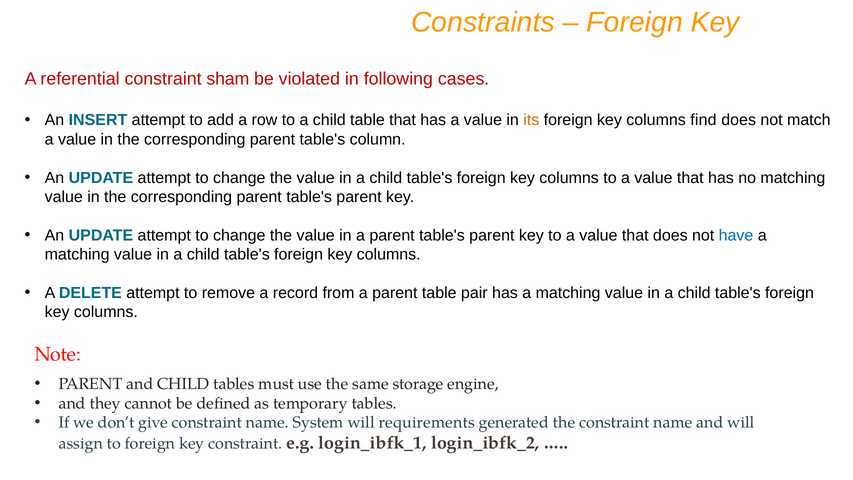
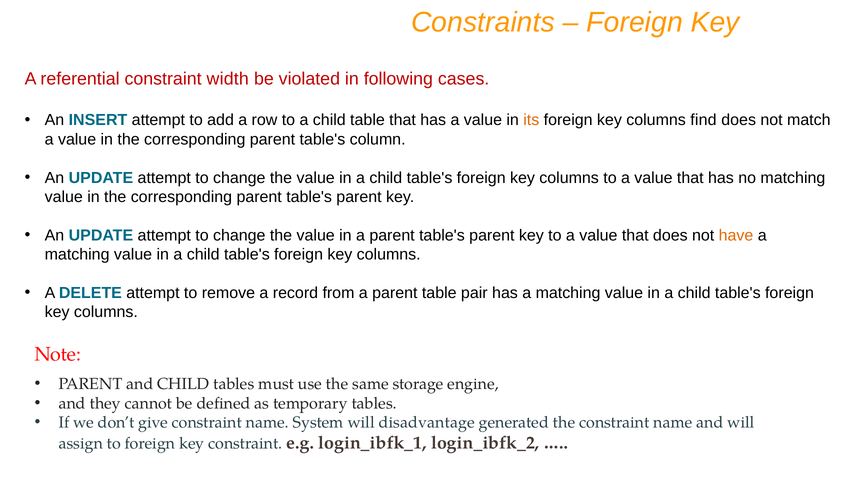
sham: sham -> width
have colour: blue -> orange
requirements: requirements -> disadvantage
